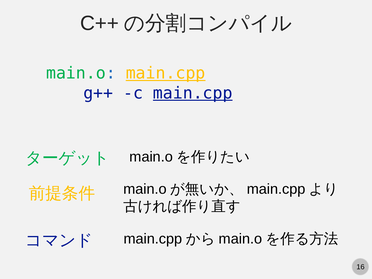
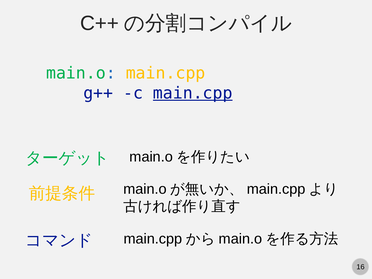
main.cpp at (166, 73) underline: present -> none
